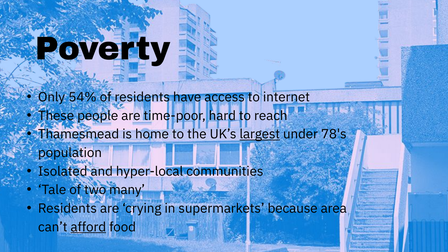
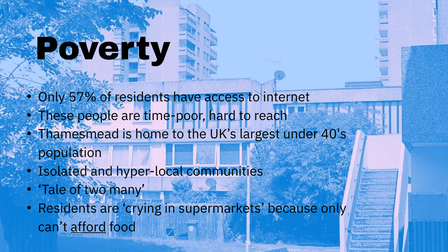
54%: 54% -> 57%
largest underline: present -> none
78's: 78's -> 40's
because area: area -> only
